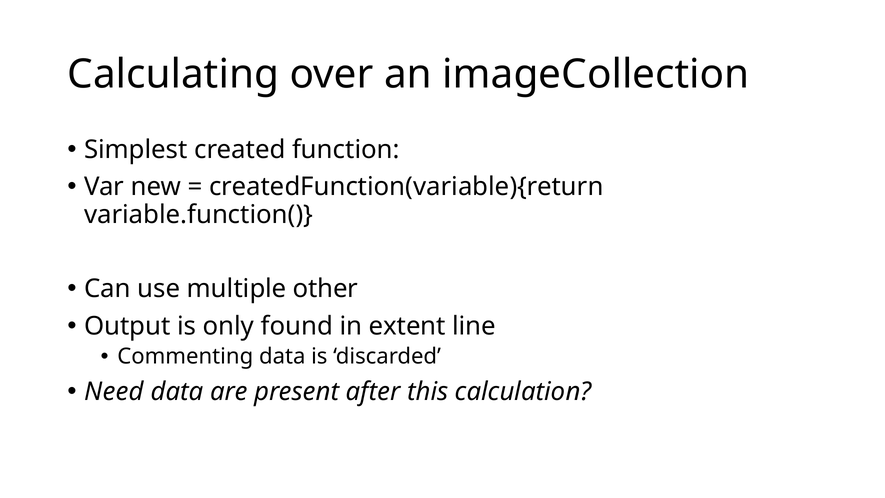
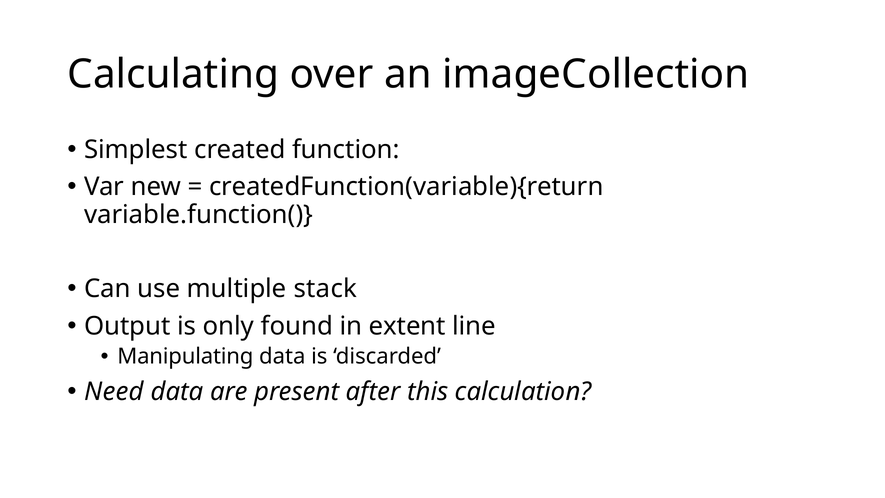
other: other -> stack
Commenting: Commenting -> Manipulating
